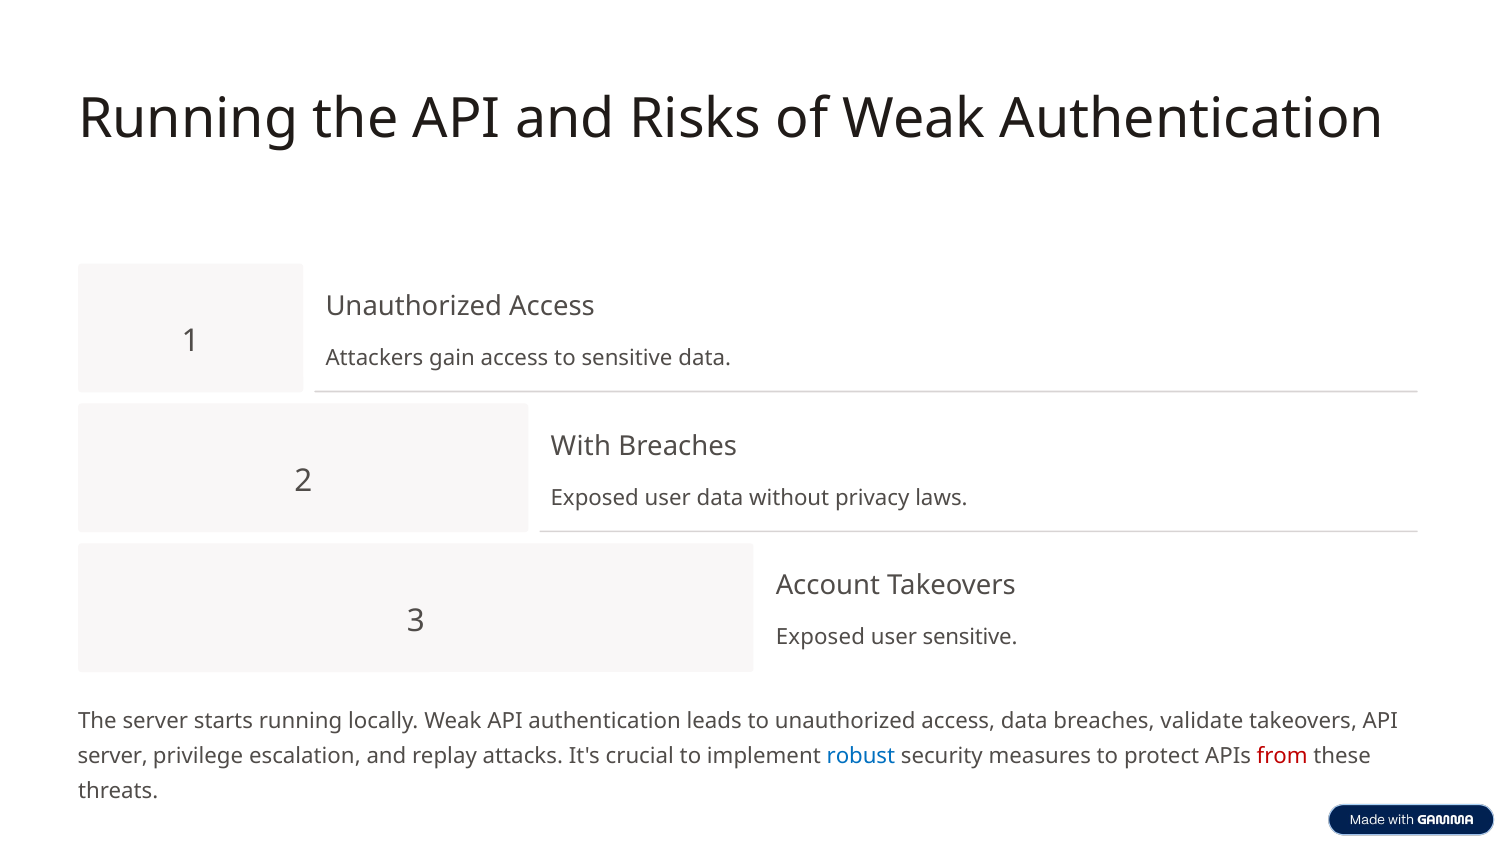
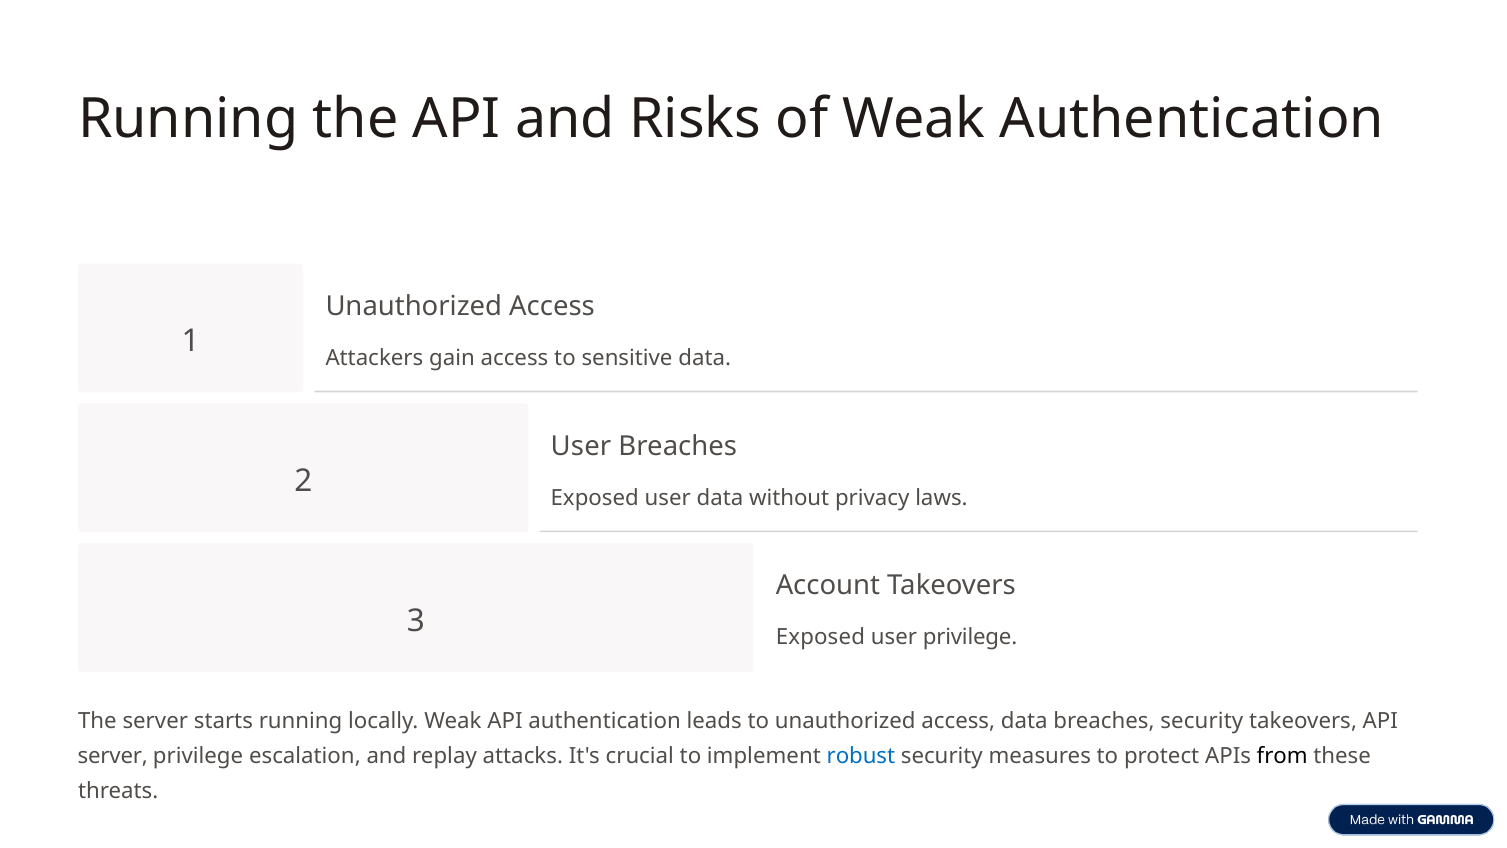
With at (581, 446): With -> User
user sensitive: sensitive -> privilege
breaches validate: validate -> security
from colour: red -> black
